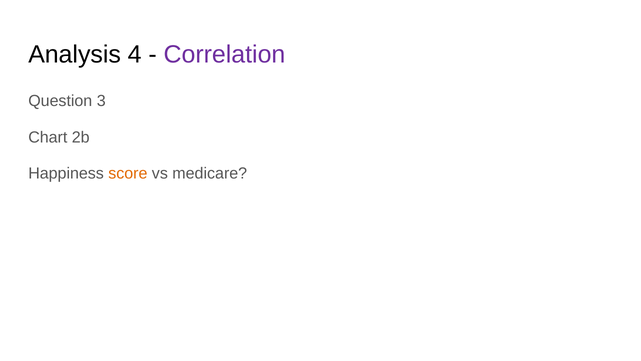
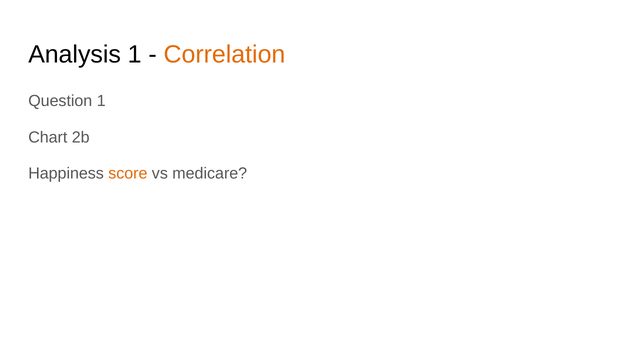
Analysis 4: 4 -> 1
Correlation colour: purple -> orange
Question 3: 3 -> 1
